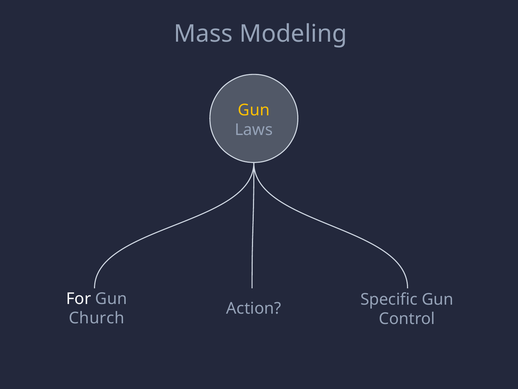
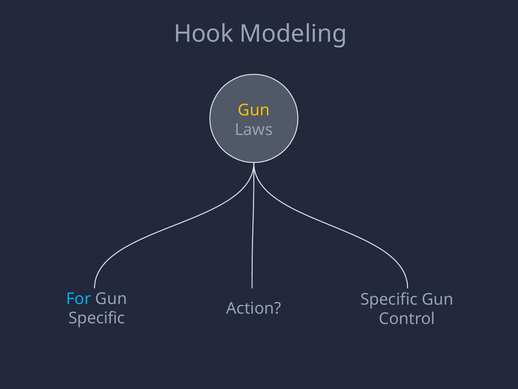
Mass: Mass -> Hook
For colour: white -> light blue
Church at (97, 318): Church -> Specific
